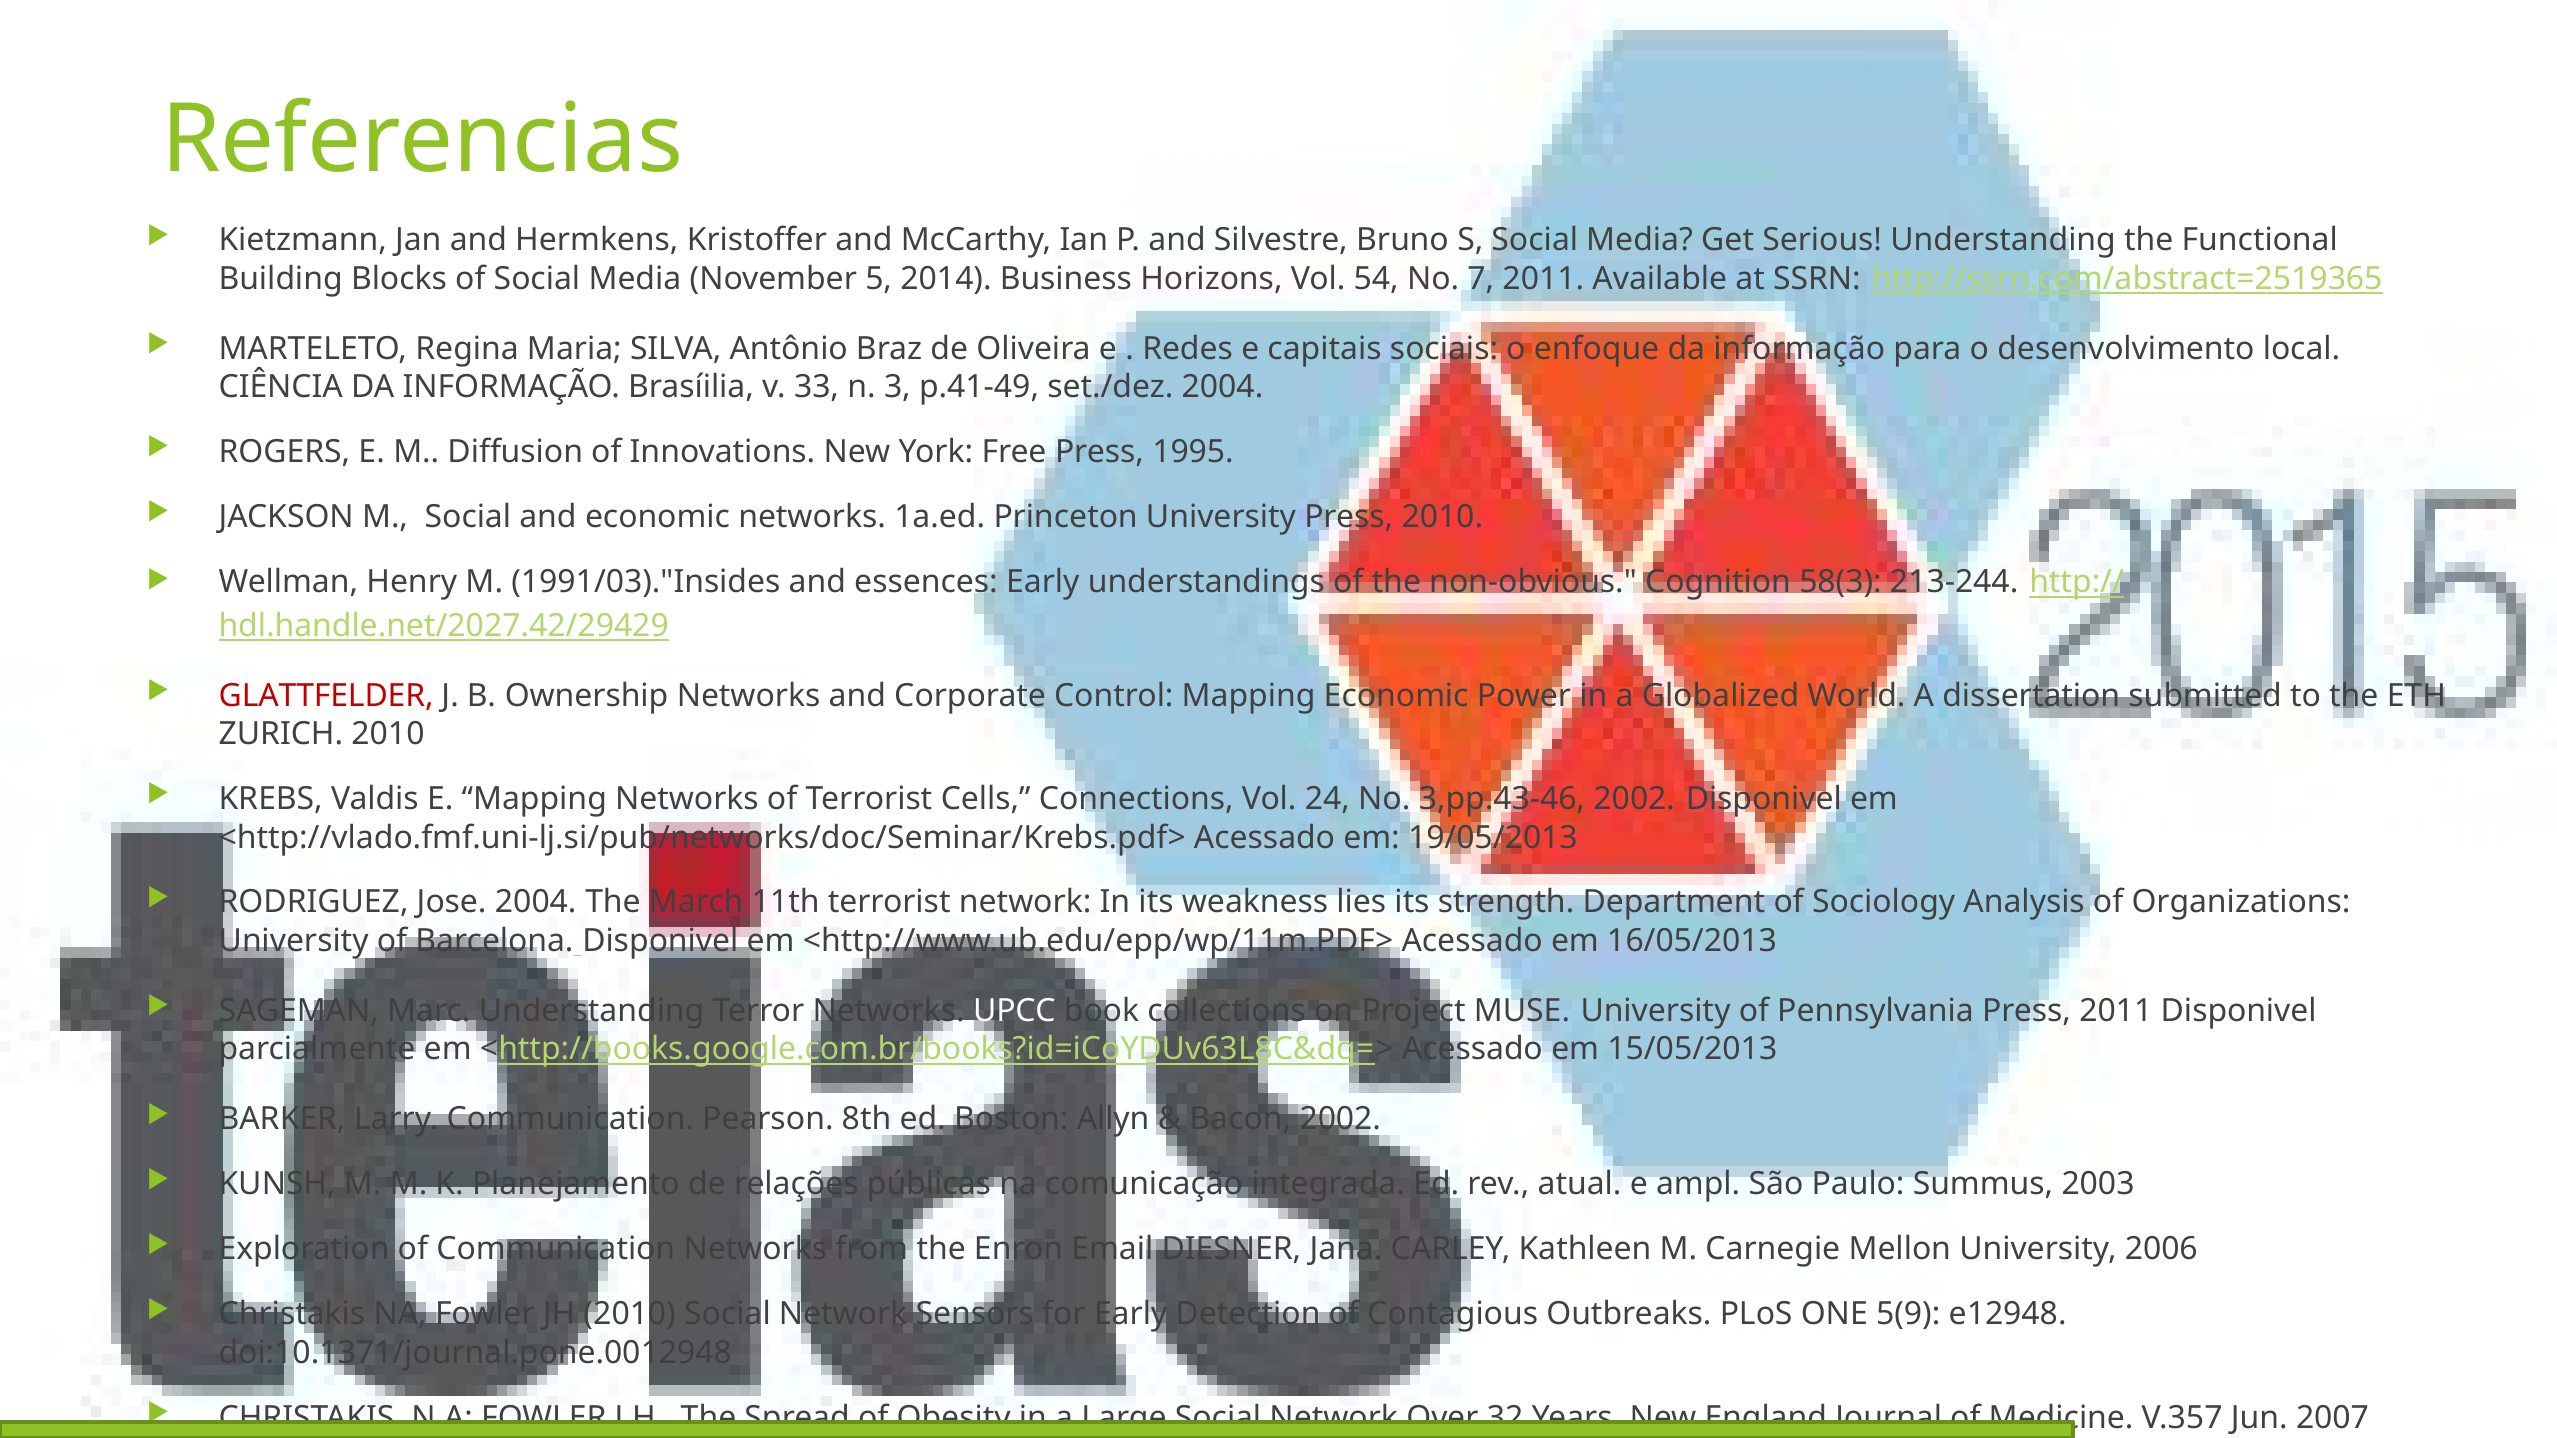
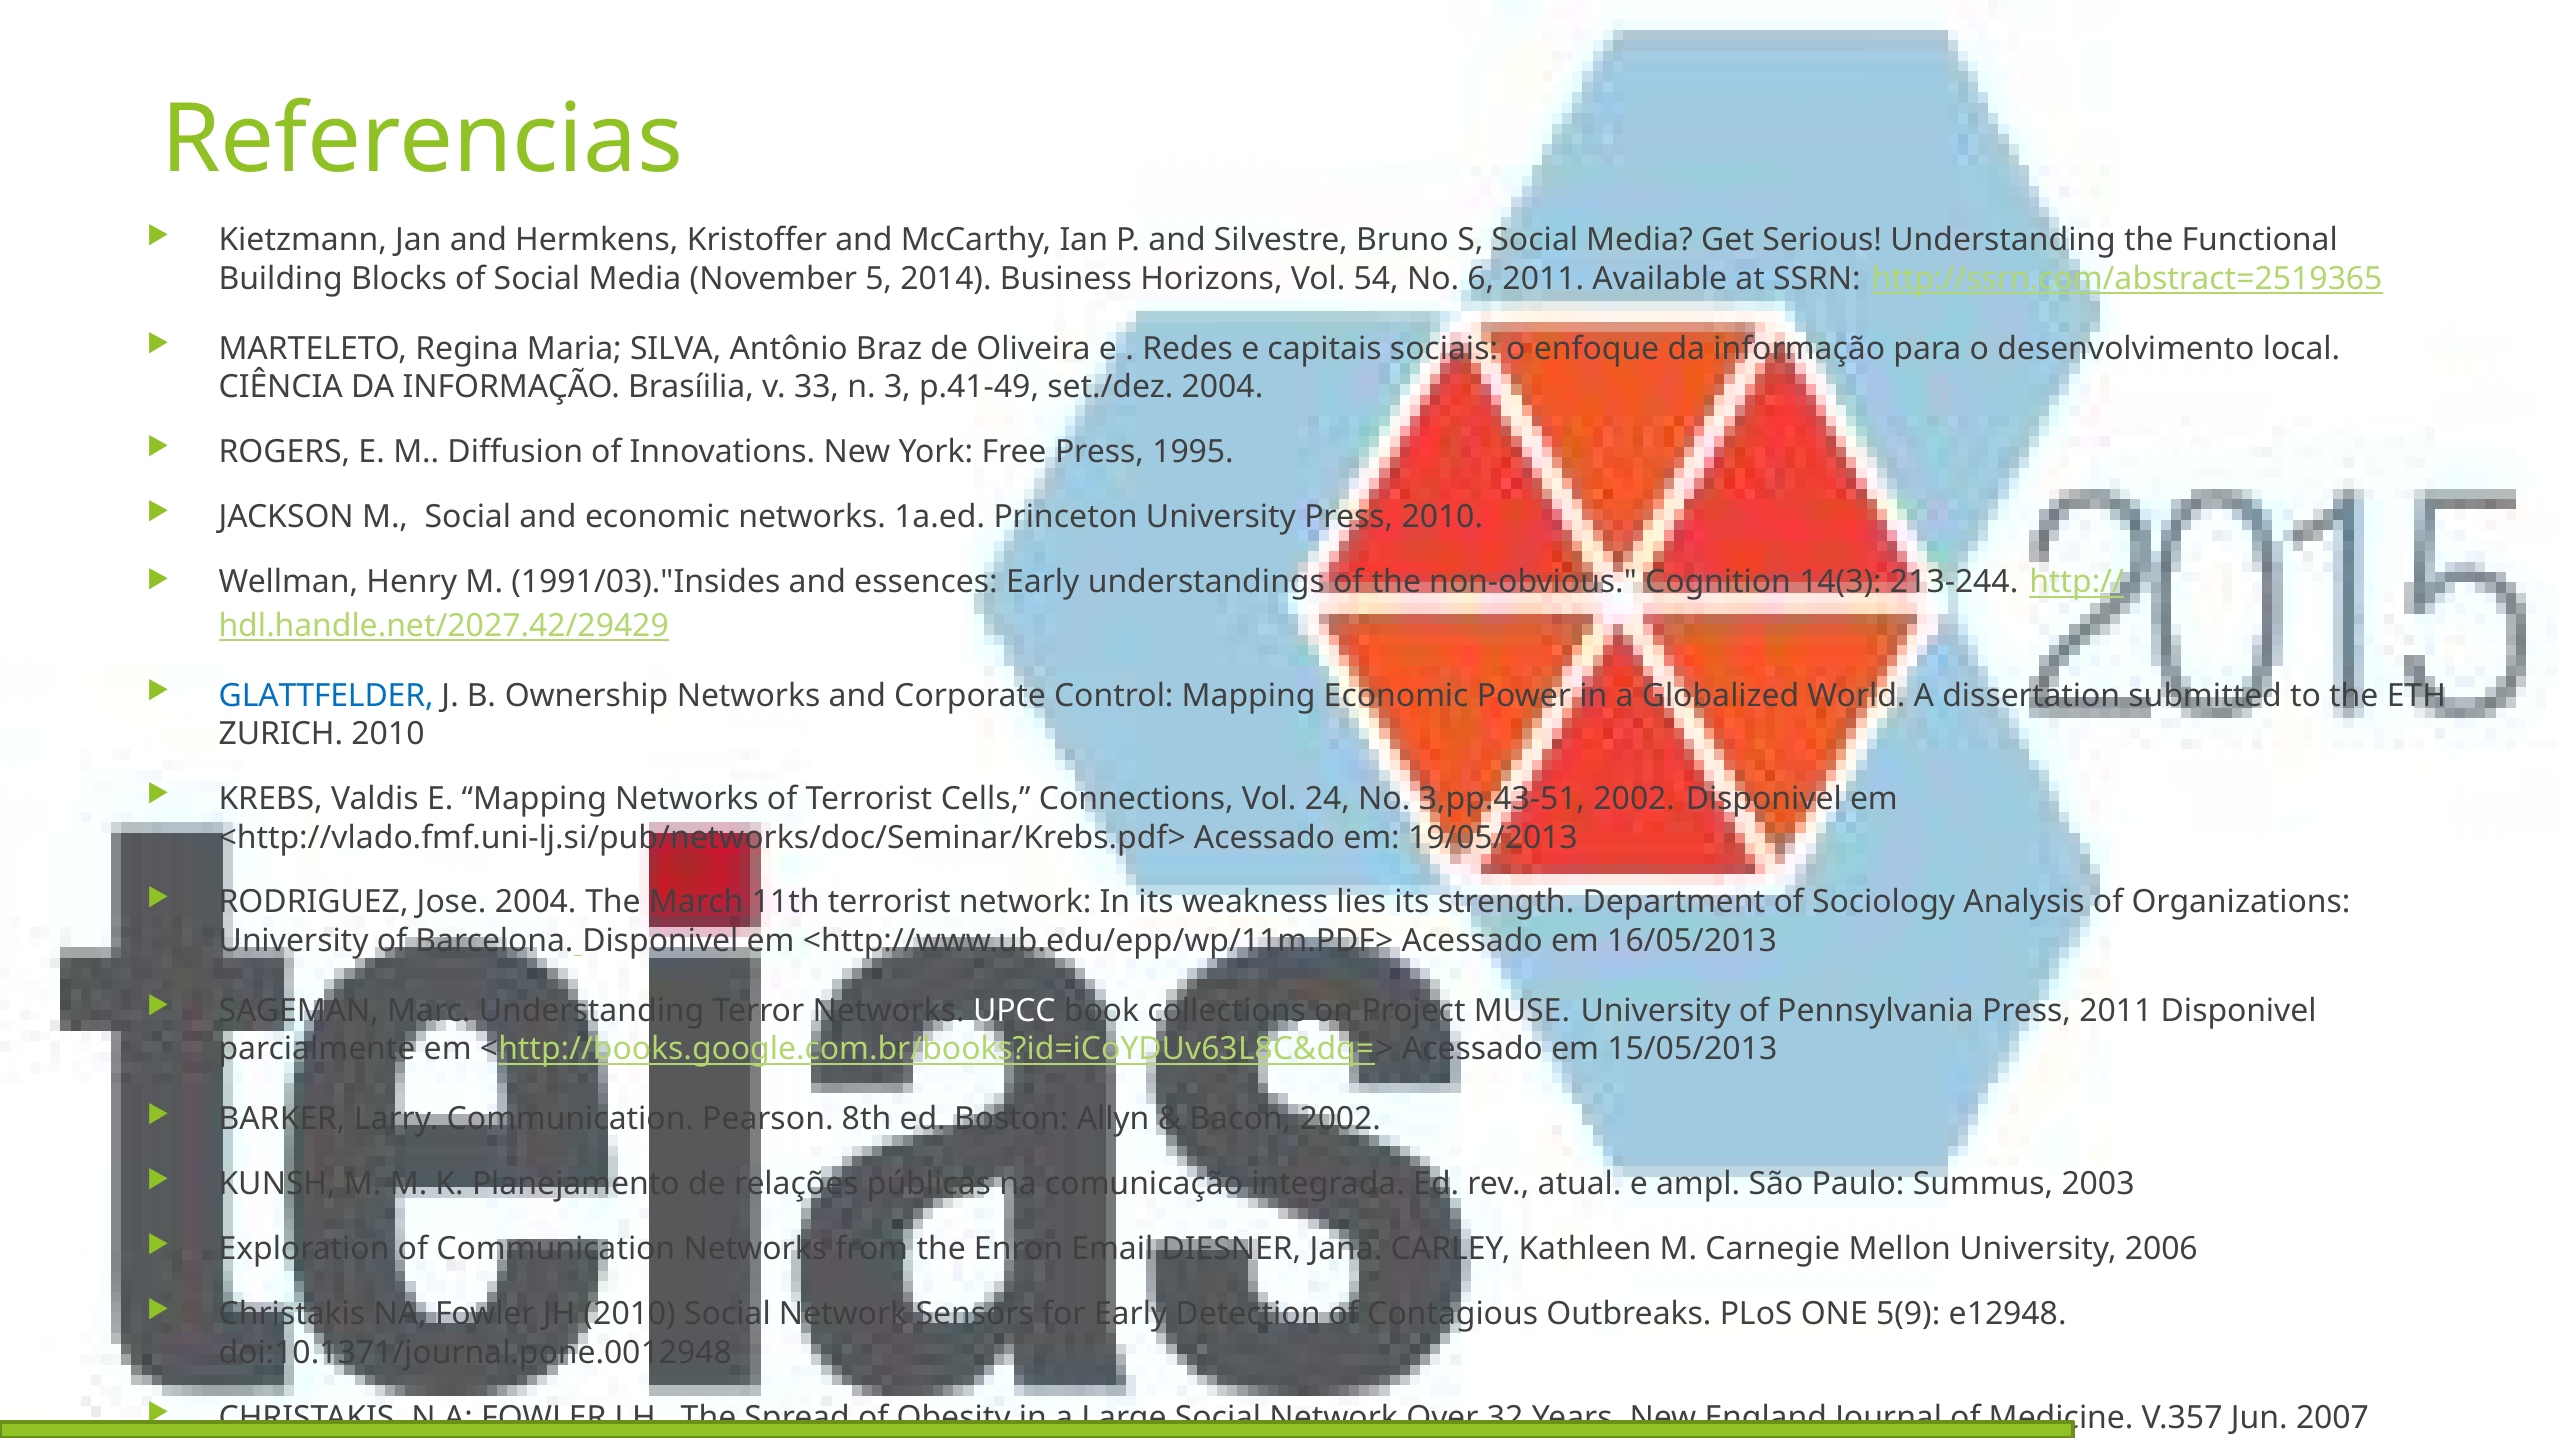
7: 7 -> 6
58(3: 58(3 -> 14(3
GLATTFELDER colour: red -> blue
3,pp.43-46: 3,pp.43-46 -> 3,pp.43-51
